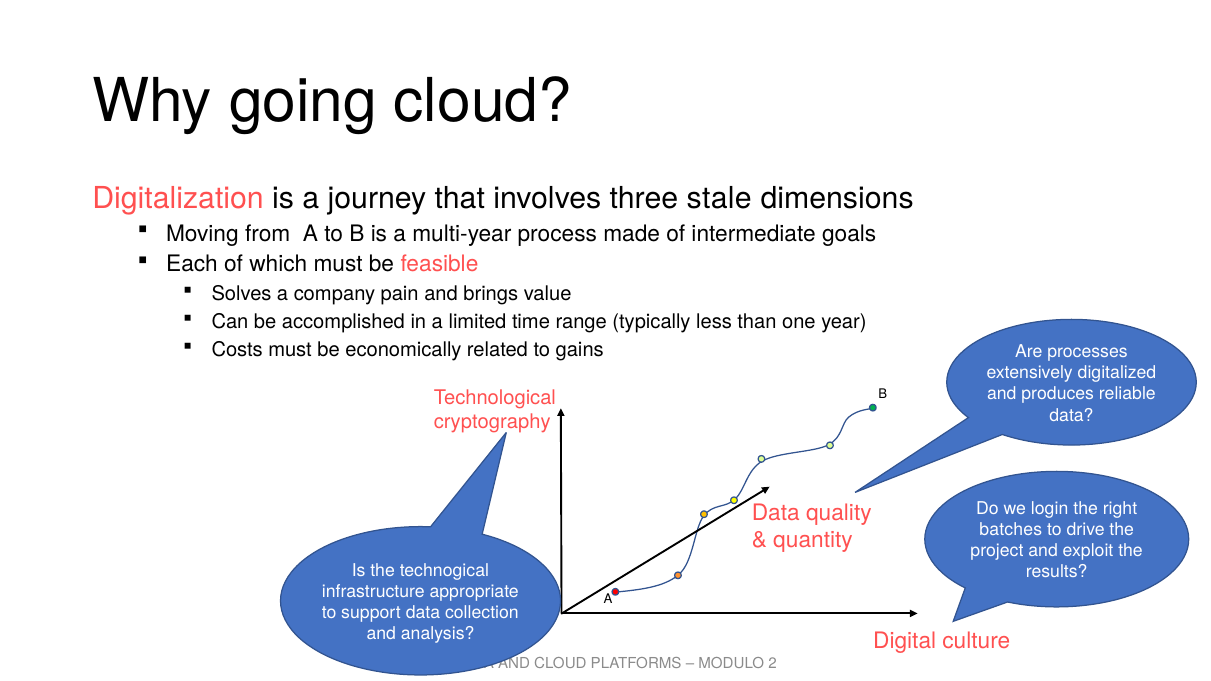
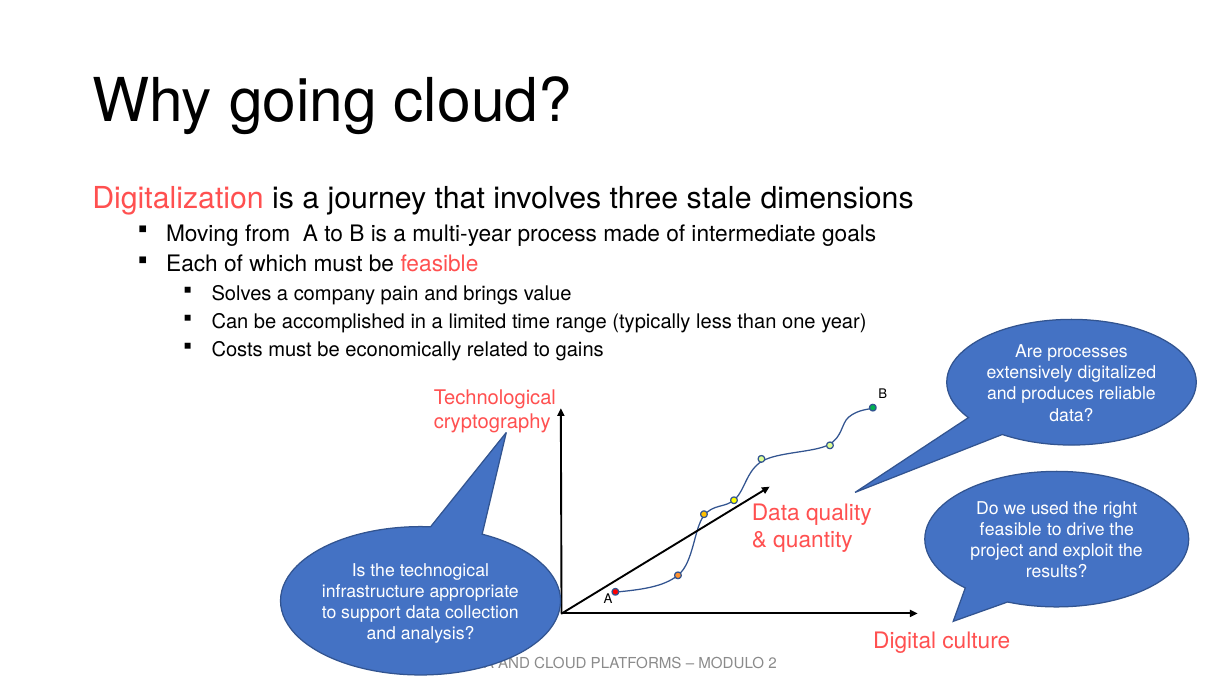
login: login -> used
batches at (1011, 530): batches -> feasible
